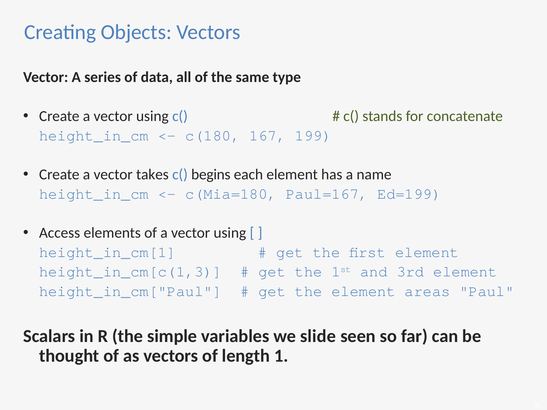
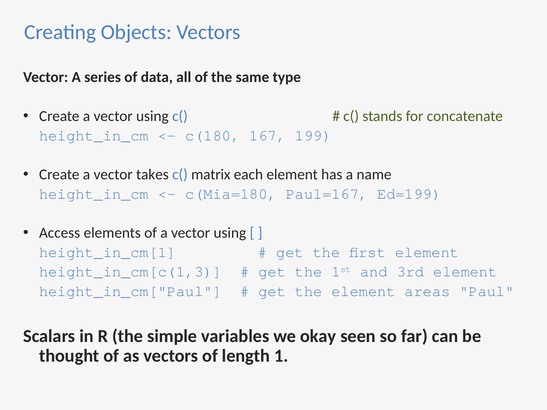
begins: begins -> matrix
slide: slide -> okay
